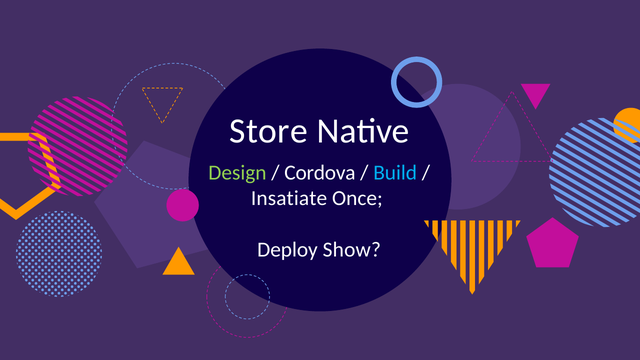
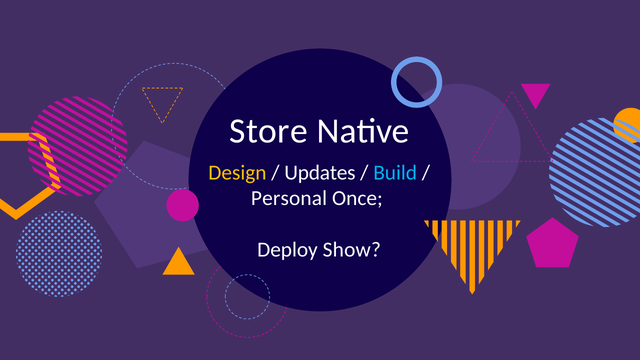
Design colour: light green -> yellow
Cordova: Cordova -> Updates
Insatiate: Insatiate -> Personal
